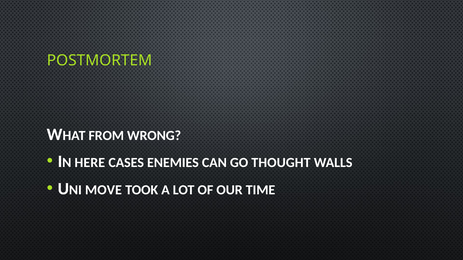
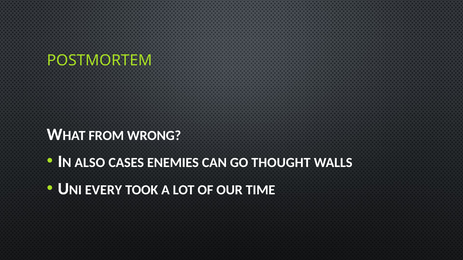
HERE: HERE -> ALSO
MOVE: MOVE -> EVERY
